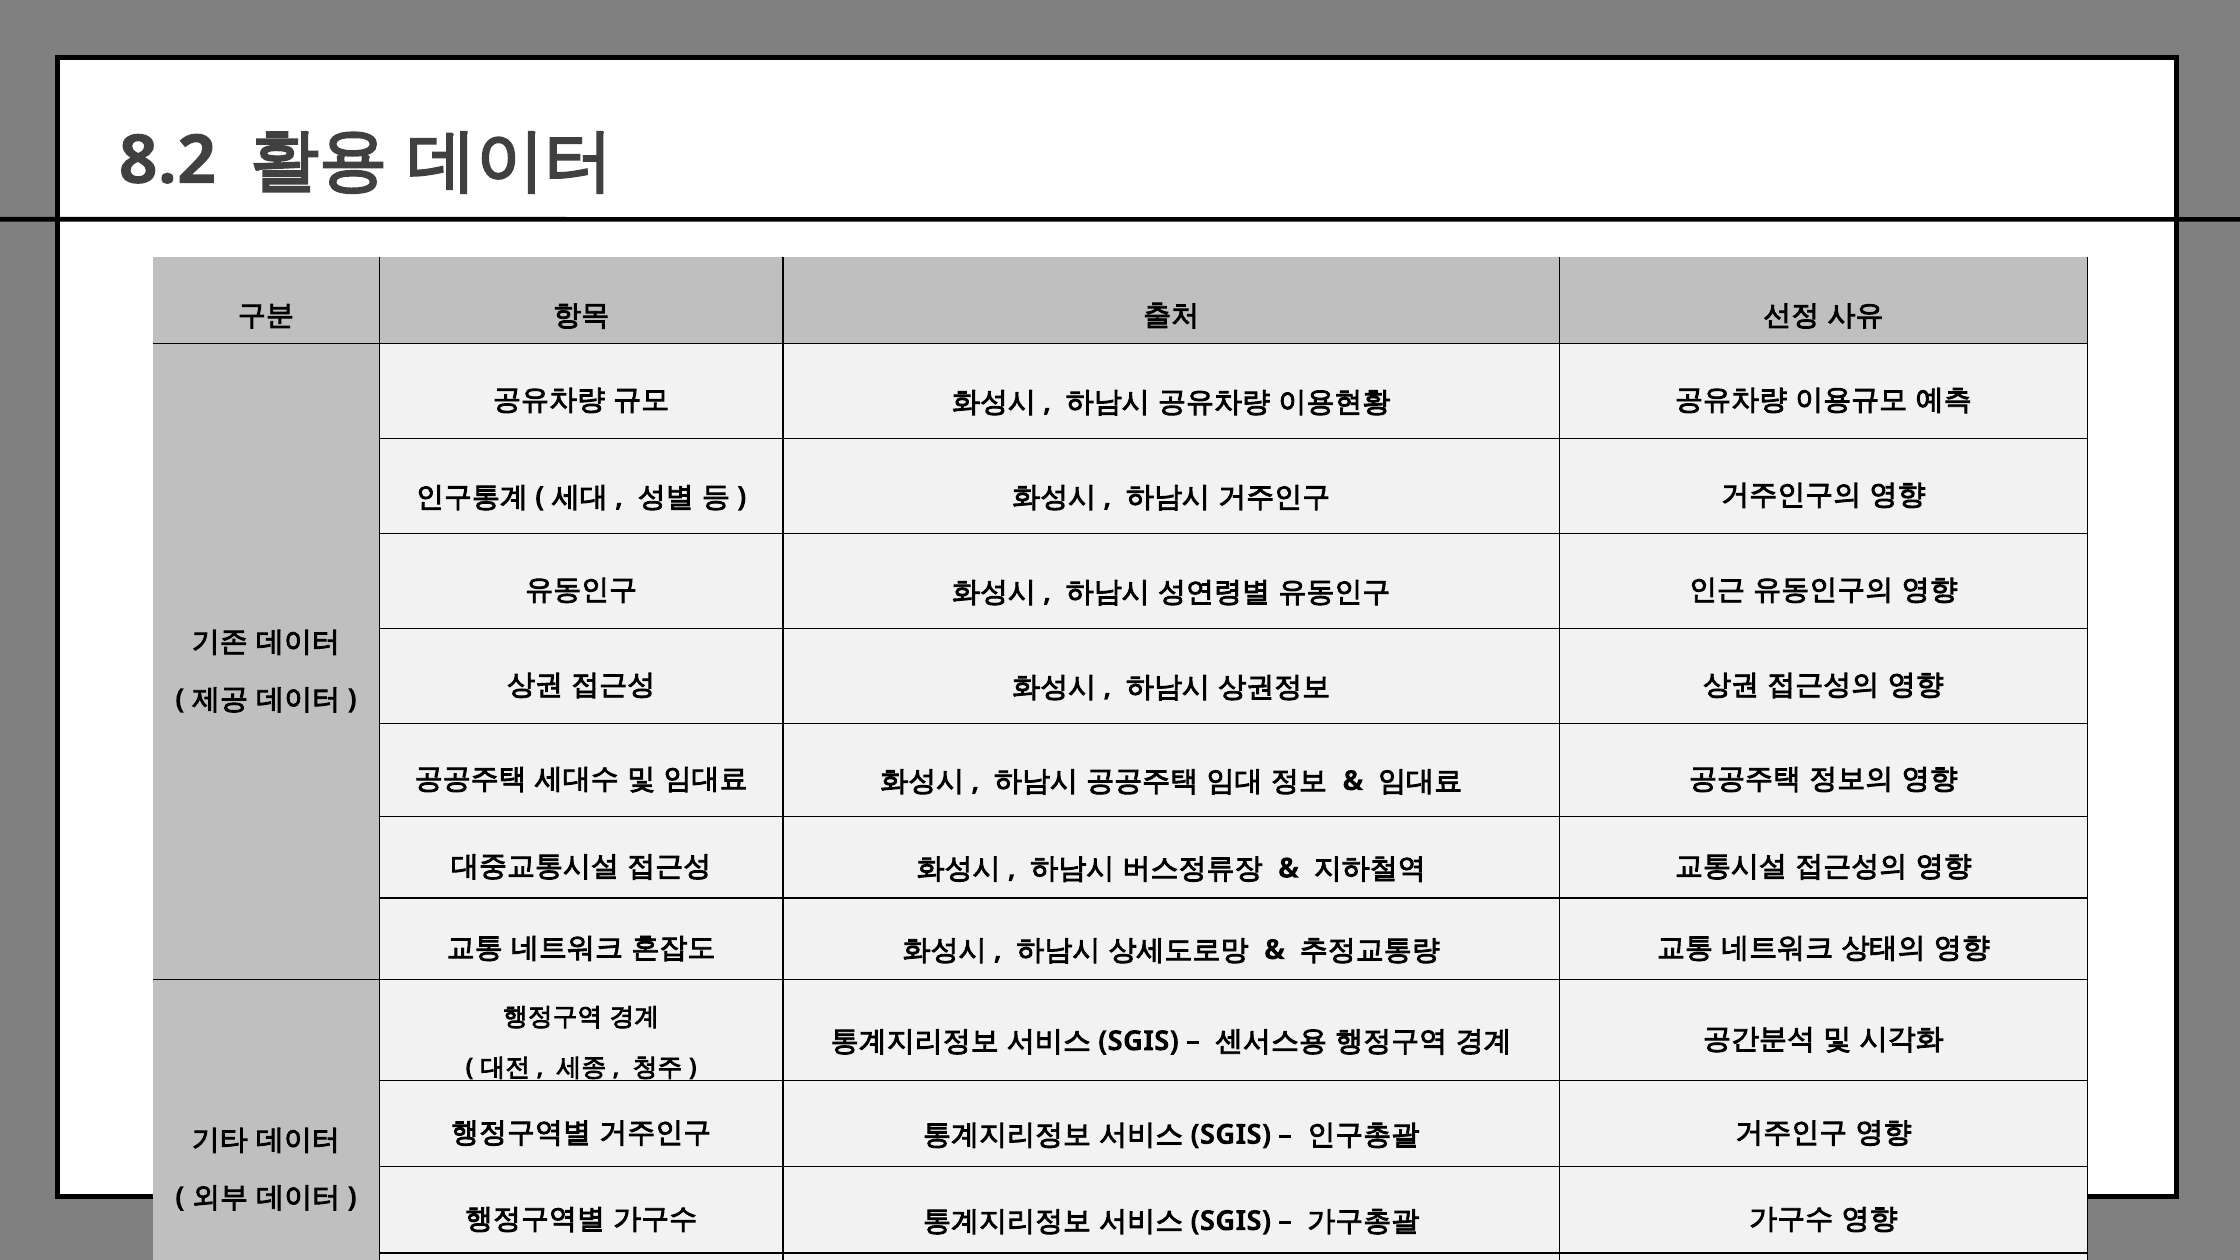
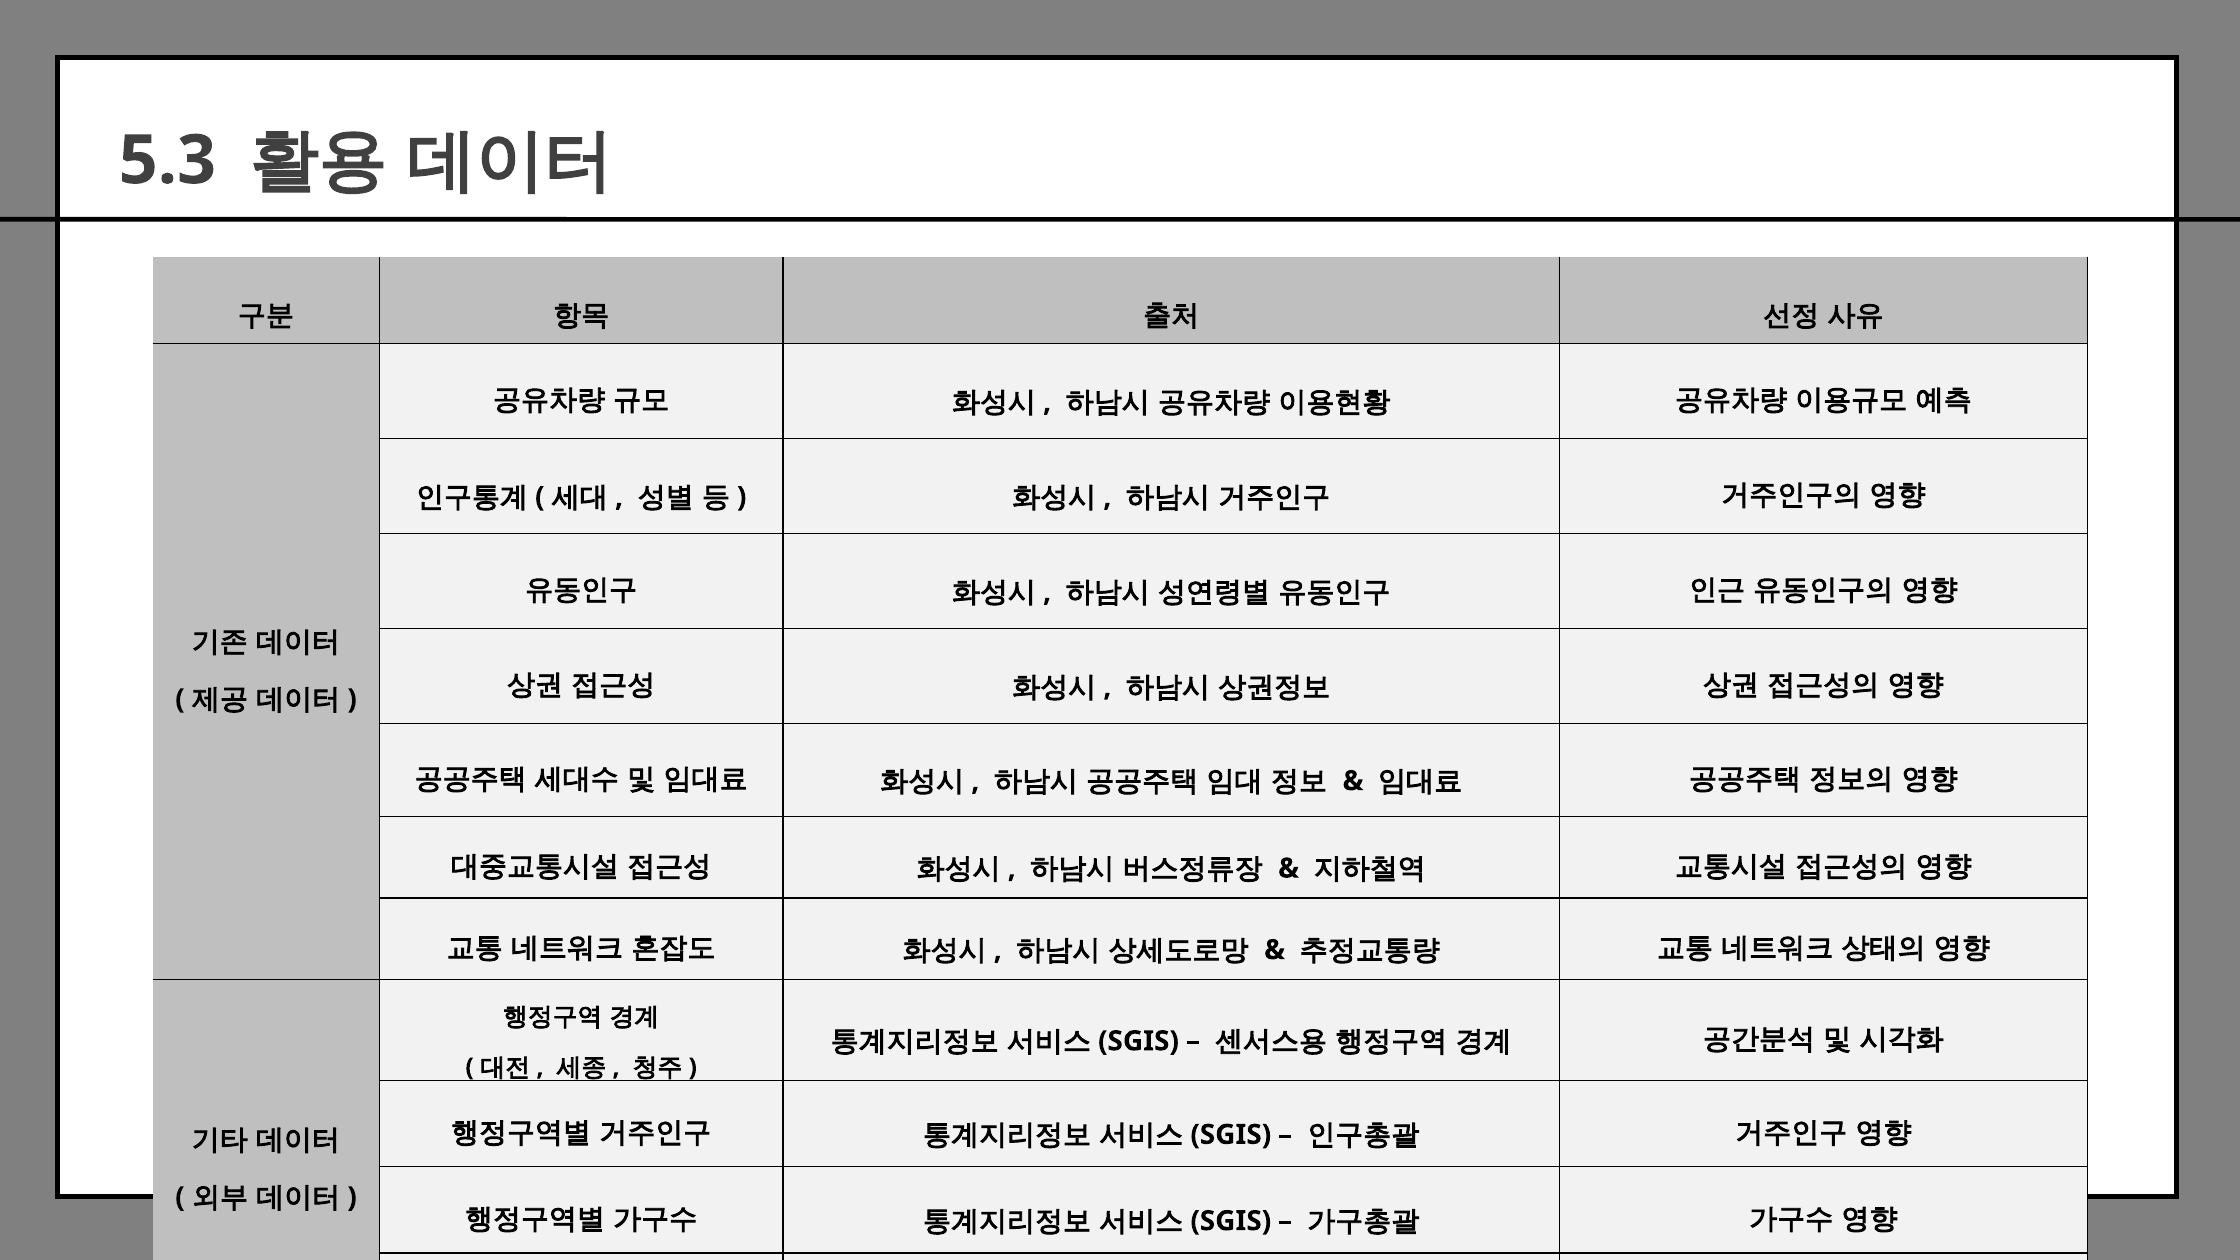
8.2: 8.2 -> 5.3
